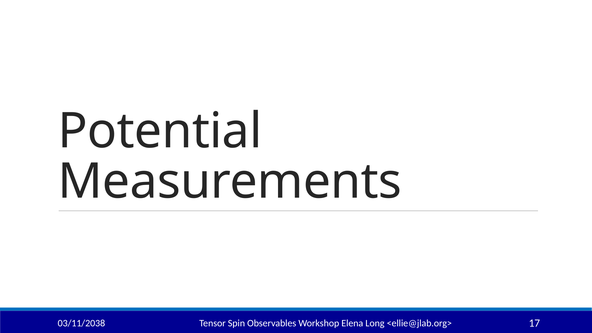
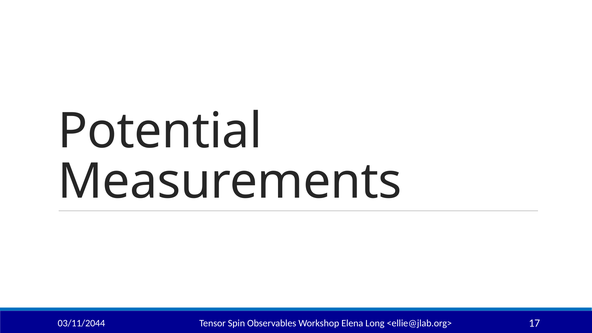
03/11/2038: 03/11/2038 -> 03/11/2044
